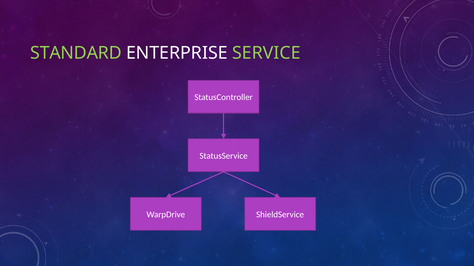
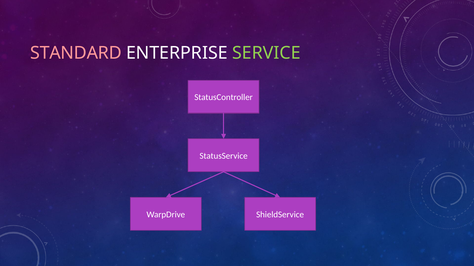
STANDARD colour: light green -> pink
